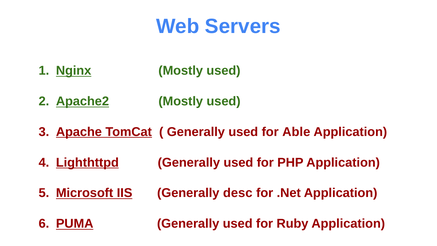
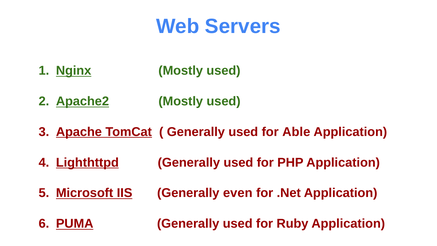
desc: desc -> even
